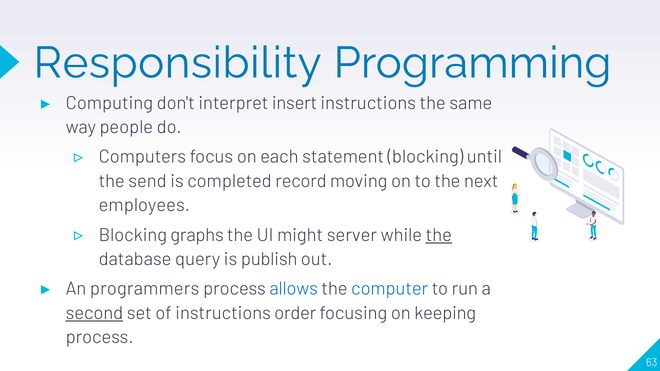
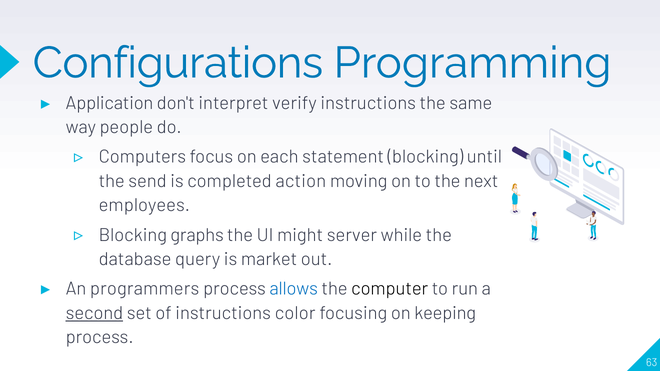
Responsibility: Responsibility -> Configurations
Computing: Computing -> Application
insert: insert -> verify
record: record -> action
the at (439, 235) underline: present -> none
publish: publish -> market
computer colour: blue -> black
order: order -> color
